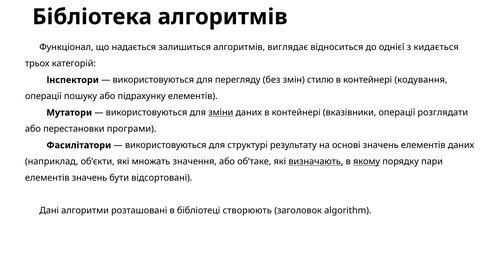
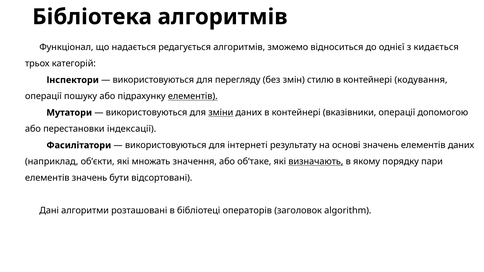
залишиться: залишиться -> редагується
виглядає: виглядає -> зможемо
елементів at (193, 96) underline: none -> present
розглядати: розглядати -> допомогою
програми: програми -> індексації
структурі: структурі -> інтернеті
якому underline: present -> none
створюють: створюють -> операторів
